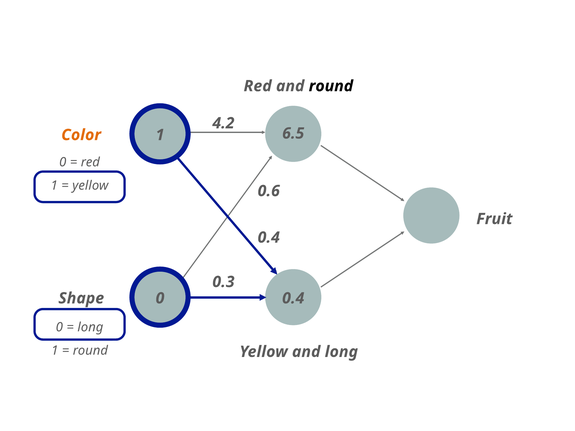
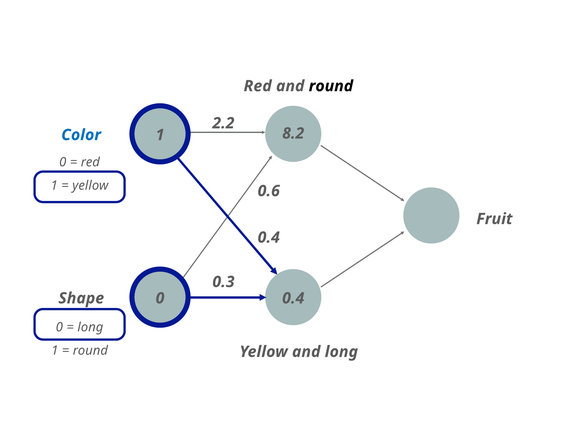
4.2: 4.2 -> 2.2
6.5: 6.5 -> 8.2
Color colour: orange -> blue
